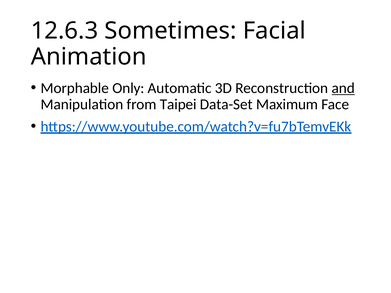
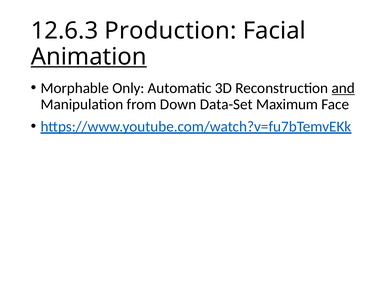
Sometimes: Sometimes -> Production
Animation underline: none -> present
Taipei: Taipei -> Down
